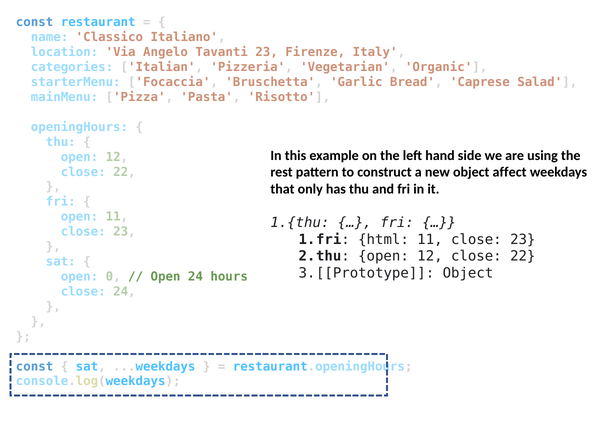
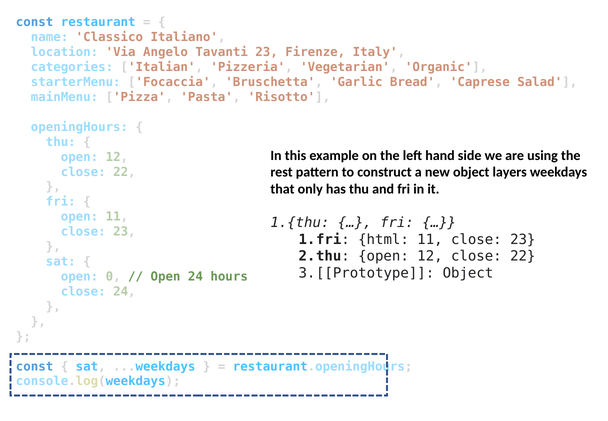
affect: affect -> layers
